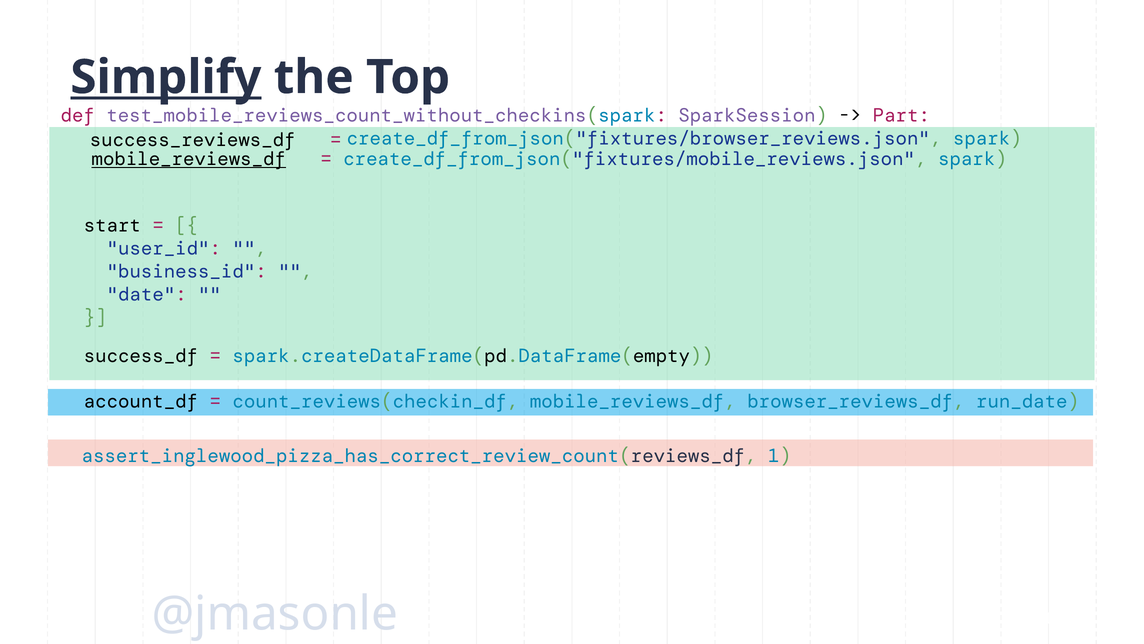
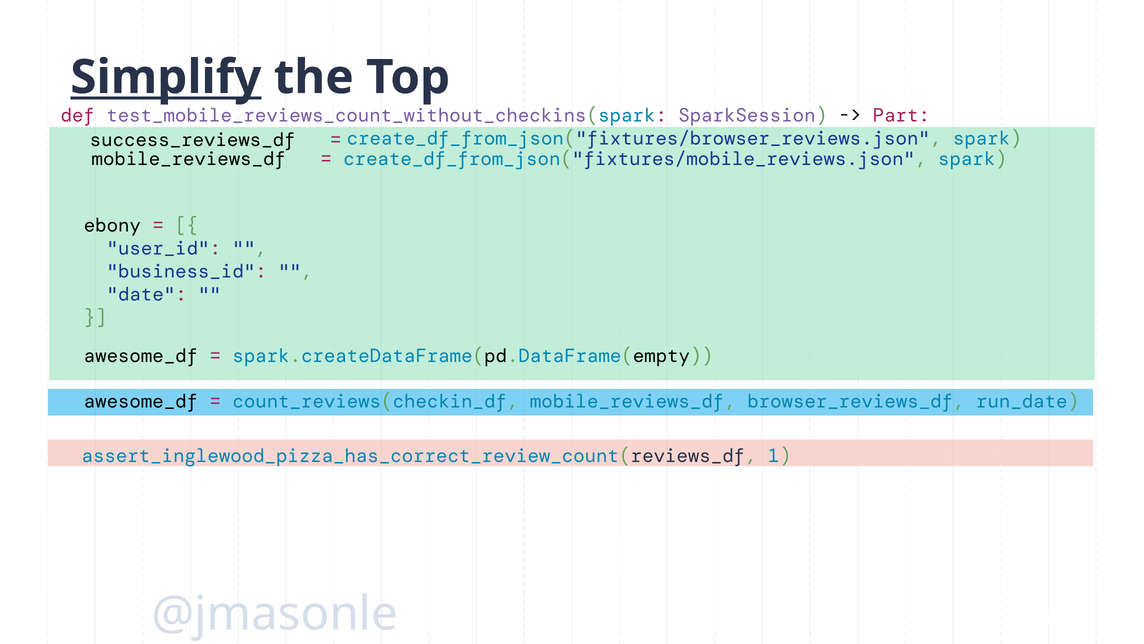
mobile_reviews_df at (189, 159) underline: present -> none
start: start -> ebony
success_df at (141, 356): success_df -> awesome_df
account_df at (141, 401): account_df -> awesome_df
